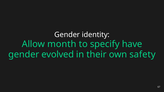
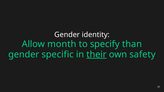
have: have -> than
evolved: evolved -> specific
their underline: none -> present
